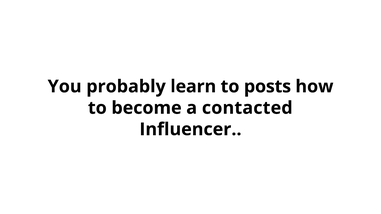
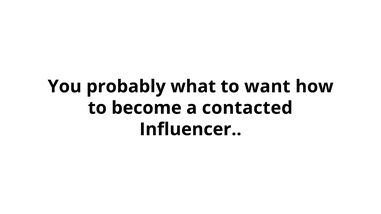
learn: learn -> what
posts: posts -> want
